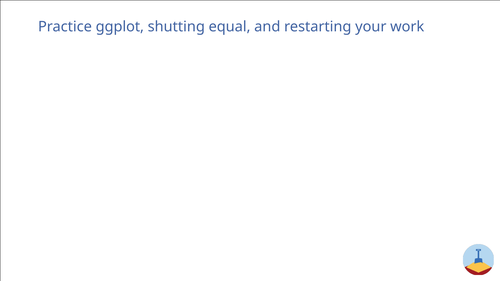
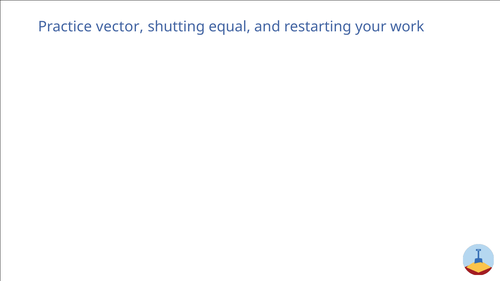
ggplot: ggplot -> vector
